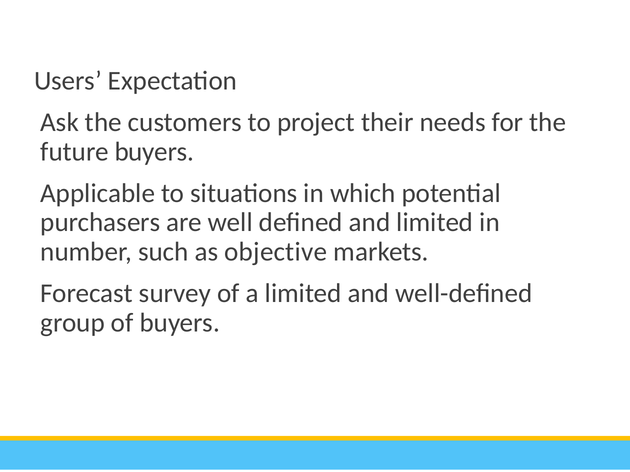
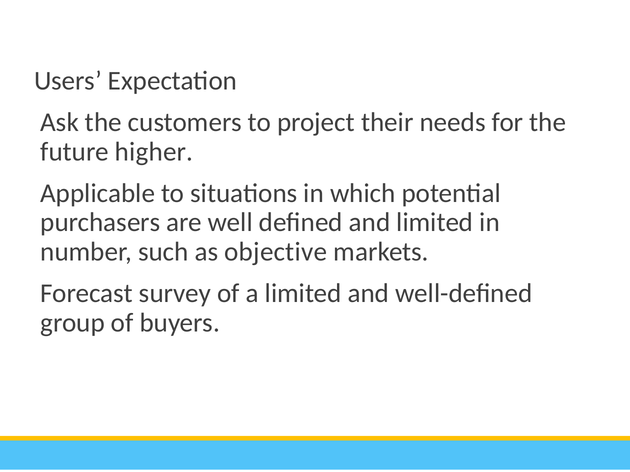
future buyers: buyers -> higher
